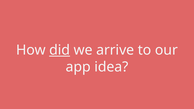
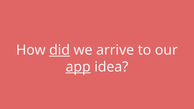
app underline: none -> present
